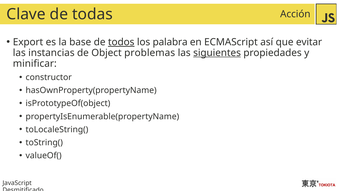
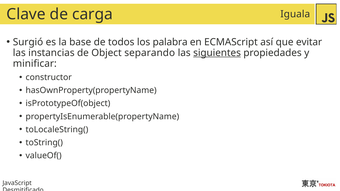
todas: todas -> carga
Acción: Acción -> Iguala
Export: Export -> Surgió
todos underline: present -> none
problemas: problemas -> separando
